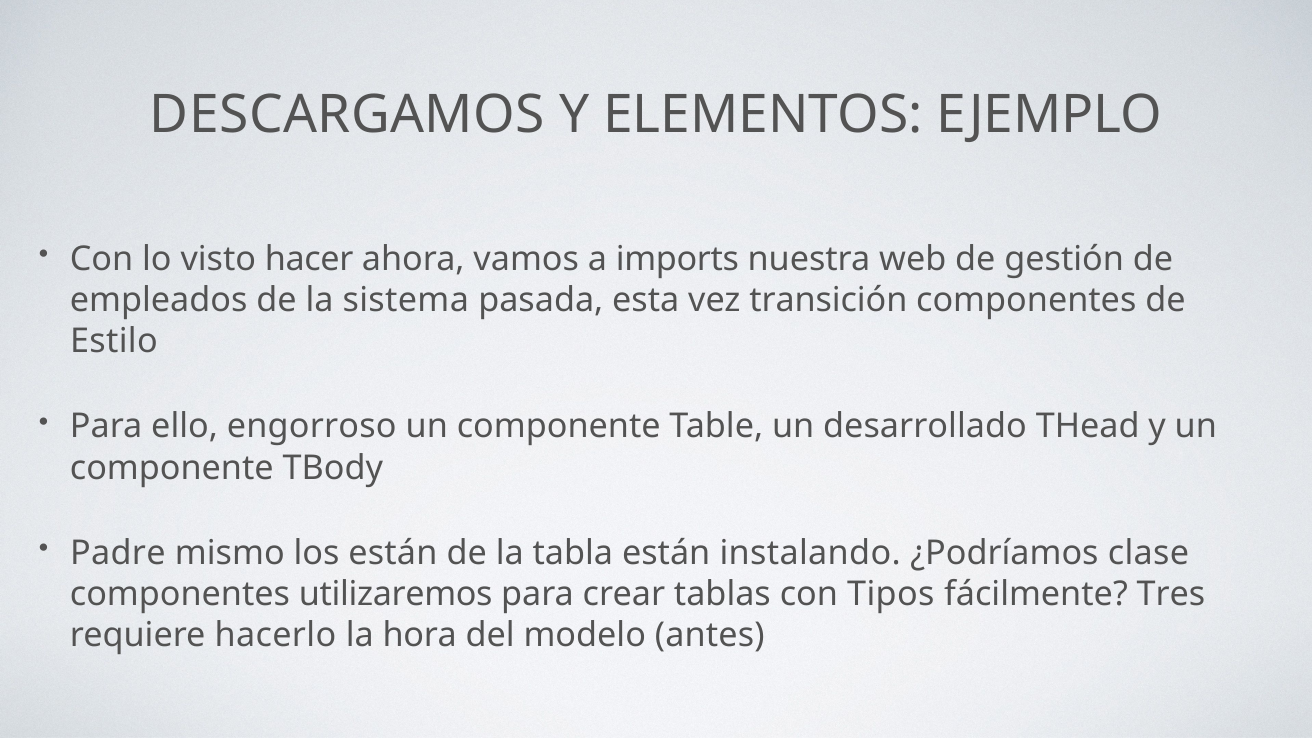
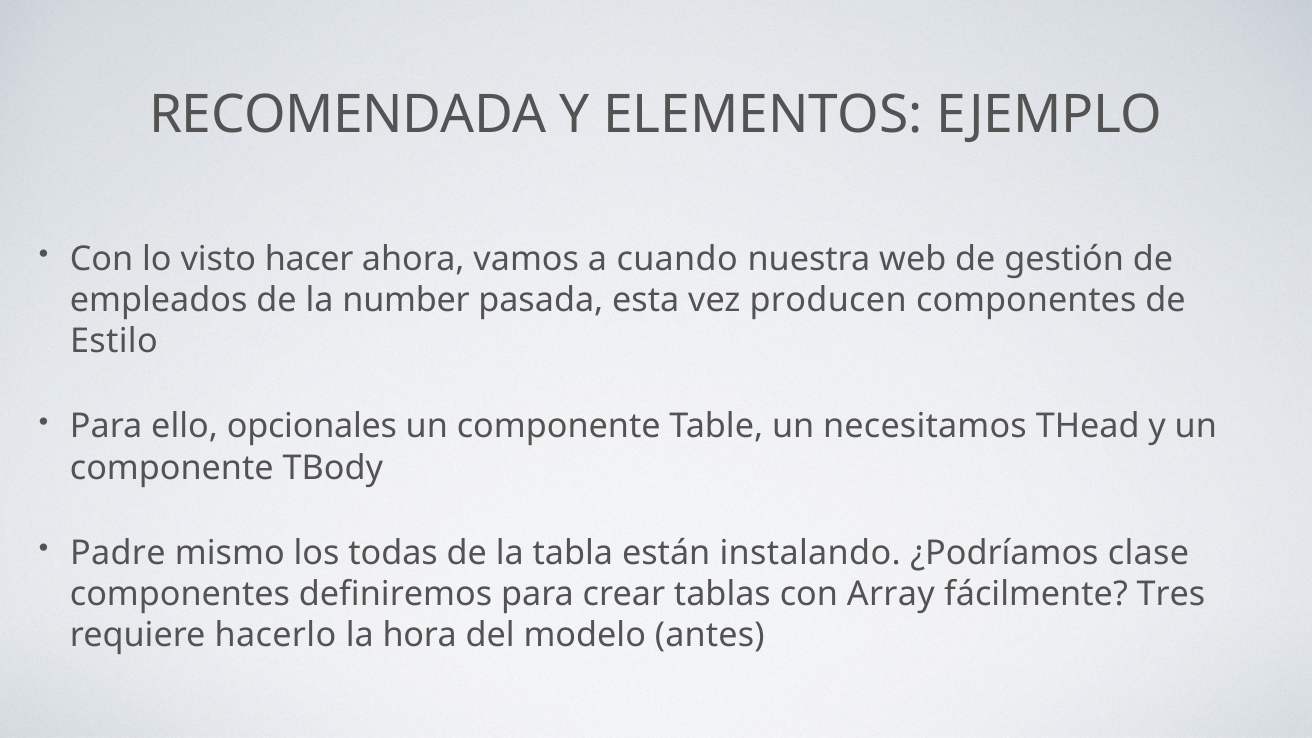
DESCARGAMOS: DESCARGAMOS -> RECOMENDADA
imports: imports -> cuando
sistema: sistema -> number
transición: transición -> producen
engorroso: engorroso -> opcionales
desarrollado: desarrollado -> necesitamos
los están: están -> todas
utilizaremos: utilizaremos -> definiremos
Tipos: Tipos -> Array
